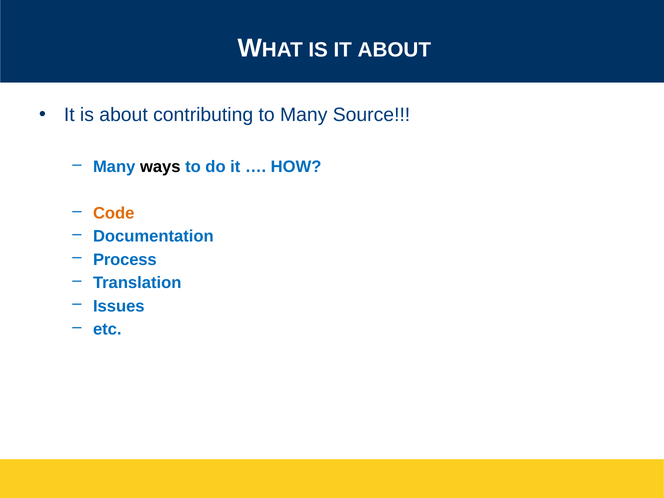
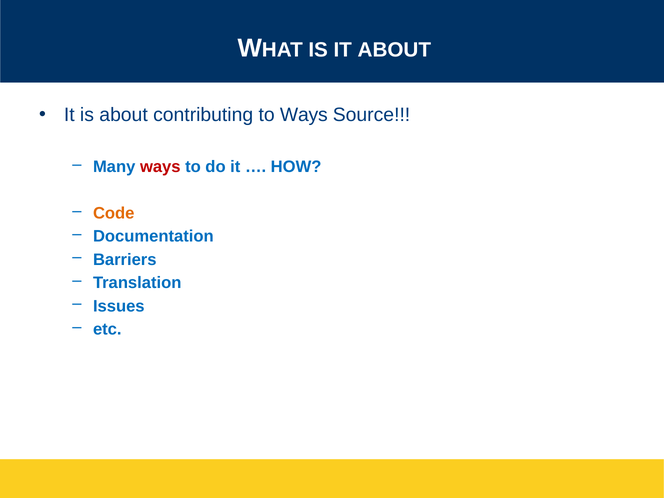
to Many: Many -> Ways
ways at (160, 167) colour: black -> red
Process: Process -> Barriers
